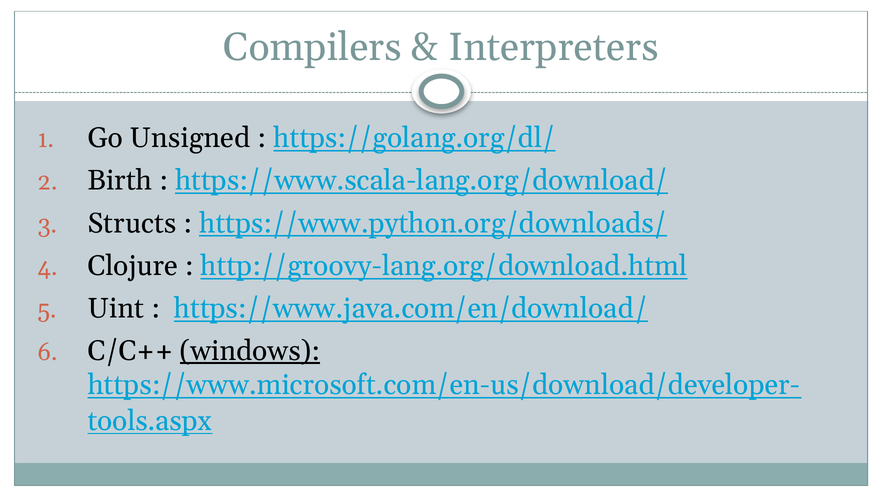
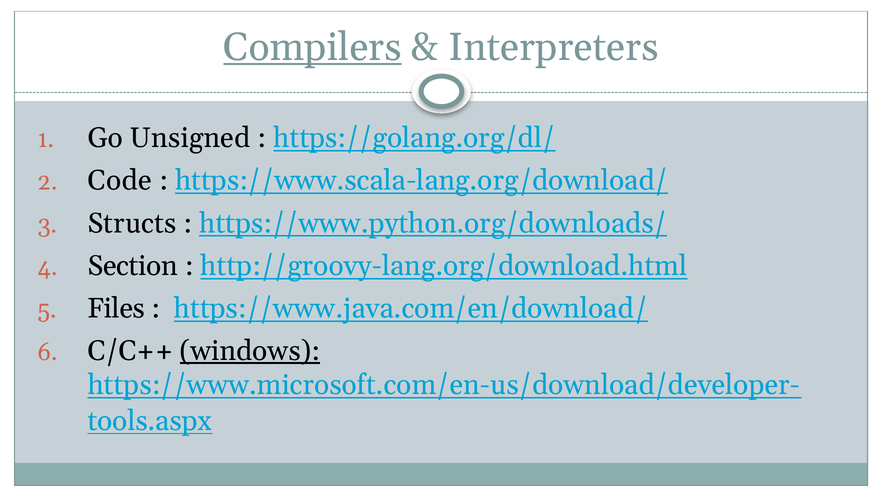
Compilers underline: none -> present
Birth: Birth -> Code
Clojure: Clojure -> Section
Uint: Uint -> Files
